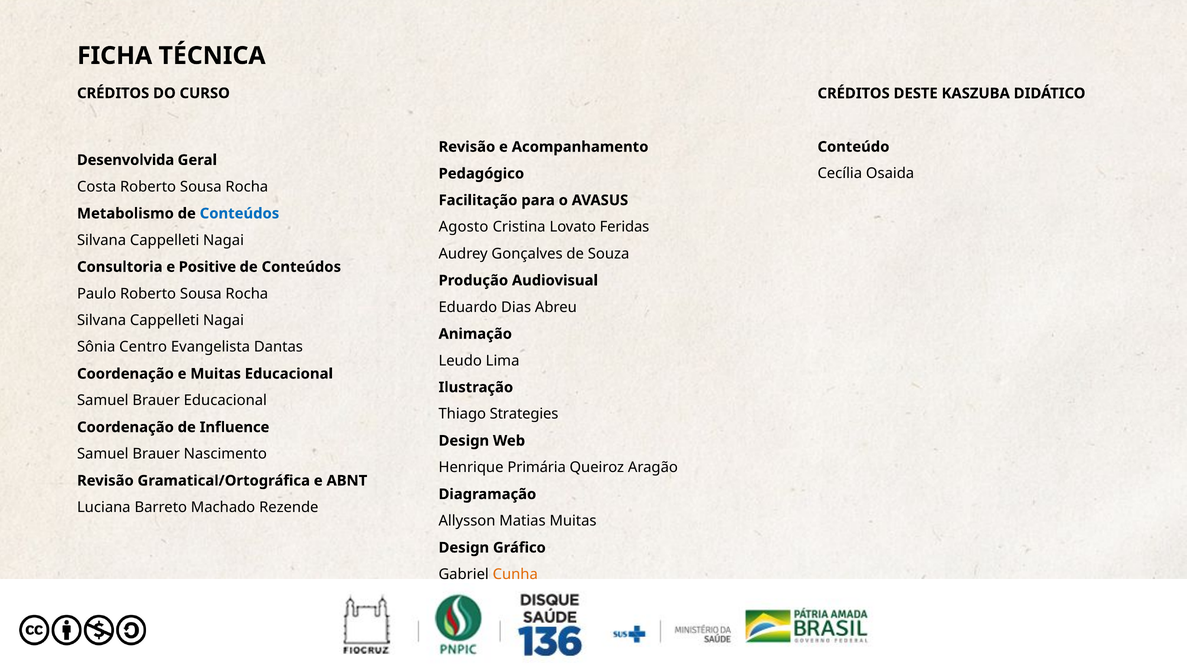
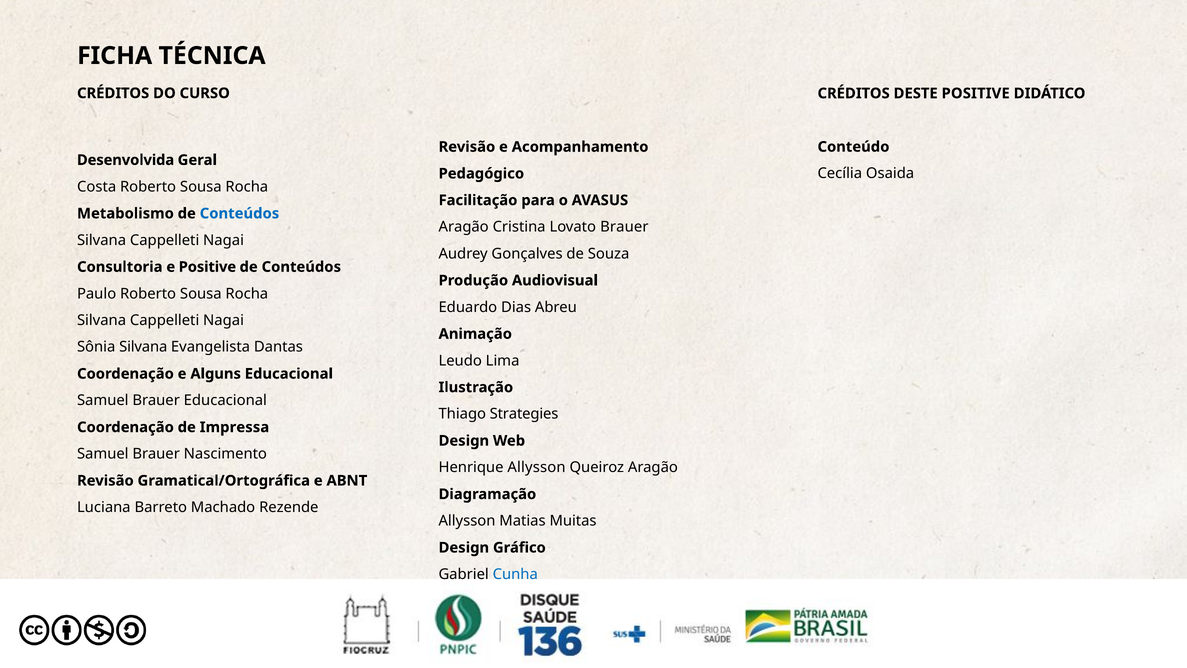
DESTE KASZUBA: KASZUBA -> POSITIVE
Agosto at (464, 227): Agosto -> Aragão
Lovato Feridas: Feridas -> Brauer
Sônia Centro: Centro -> Silvana
e Muitas: Muitas -> Alguns
Influence: Influence -> Impressa
Henrique Primária: Primária -> Allysson
Cunha colour: orange -> blue
